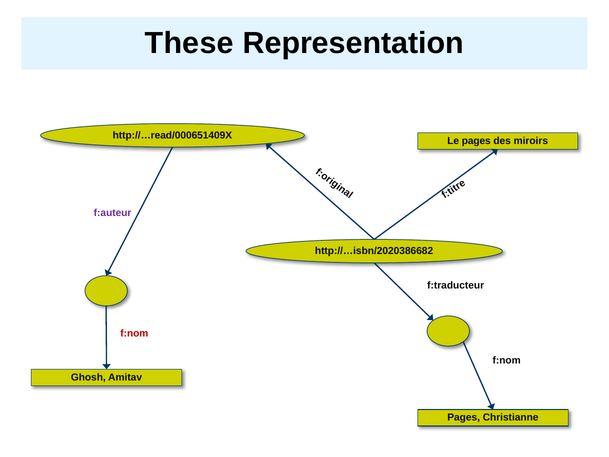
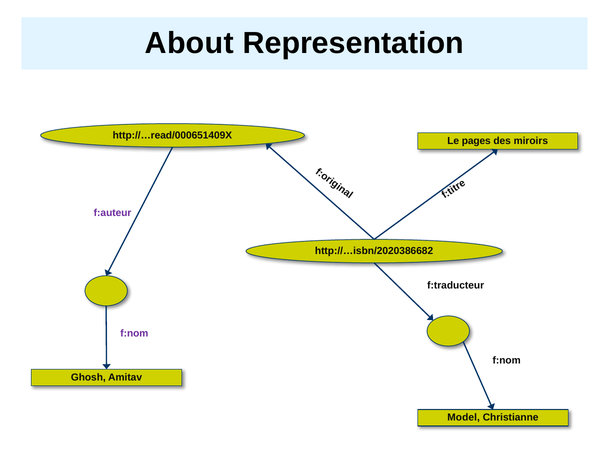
These: These -> About
f:nom at (134, 333) colour: red -> purple
Pages at (464, 417): Pages -> Model
